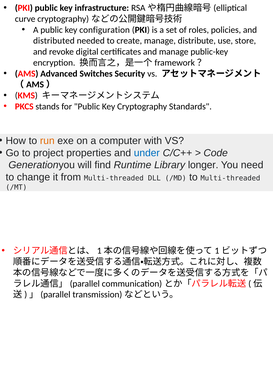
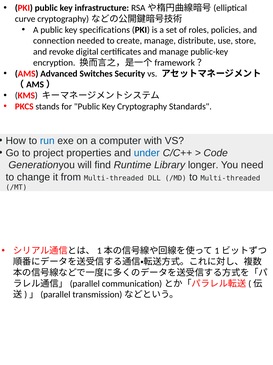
configuration: configuration -> specifications
distributed: distributed -> connection
run colour: orange -> blue
